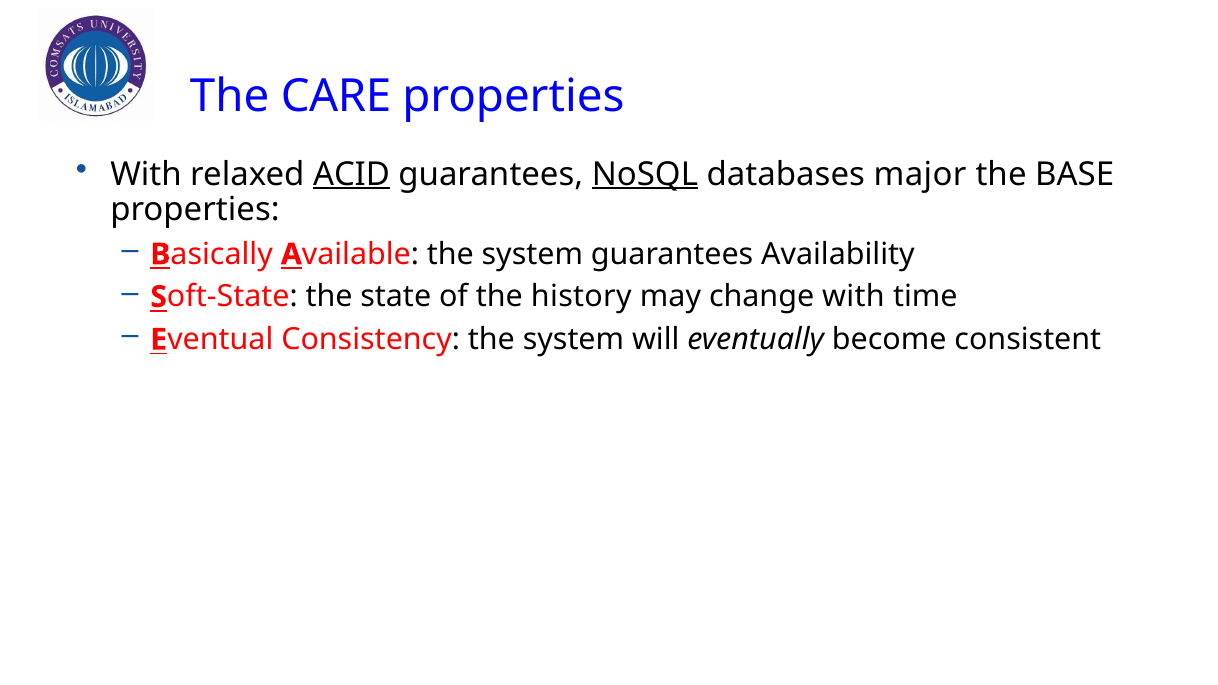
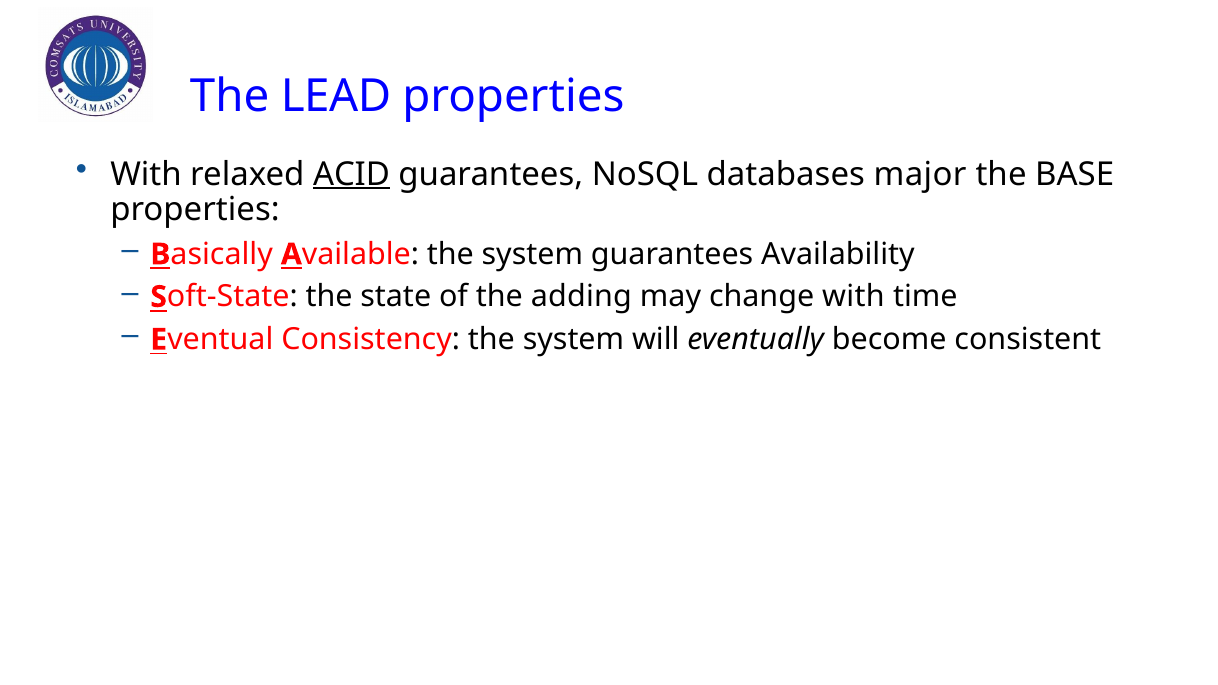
CARE: CARE -> LEAD
NoSQL underline: present -> none
history: history -> adding
